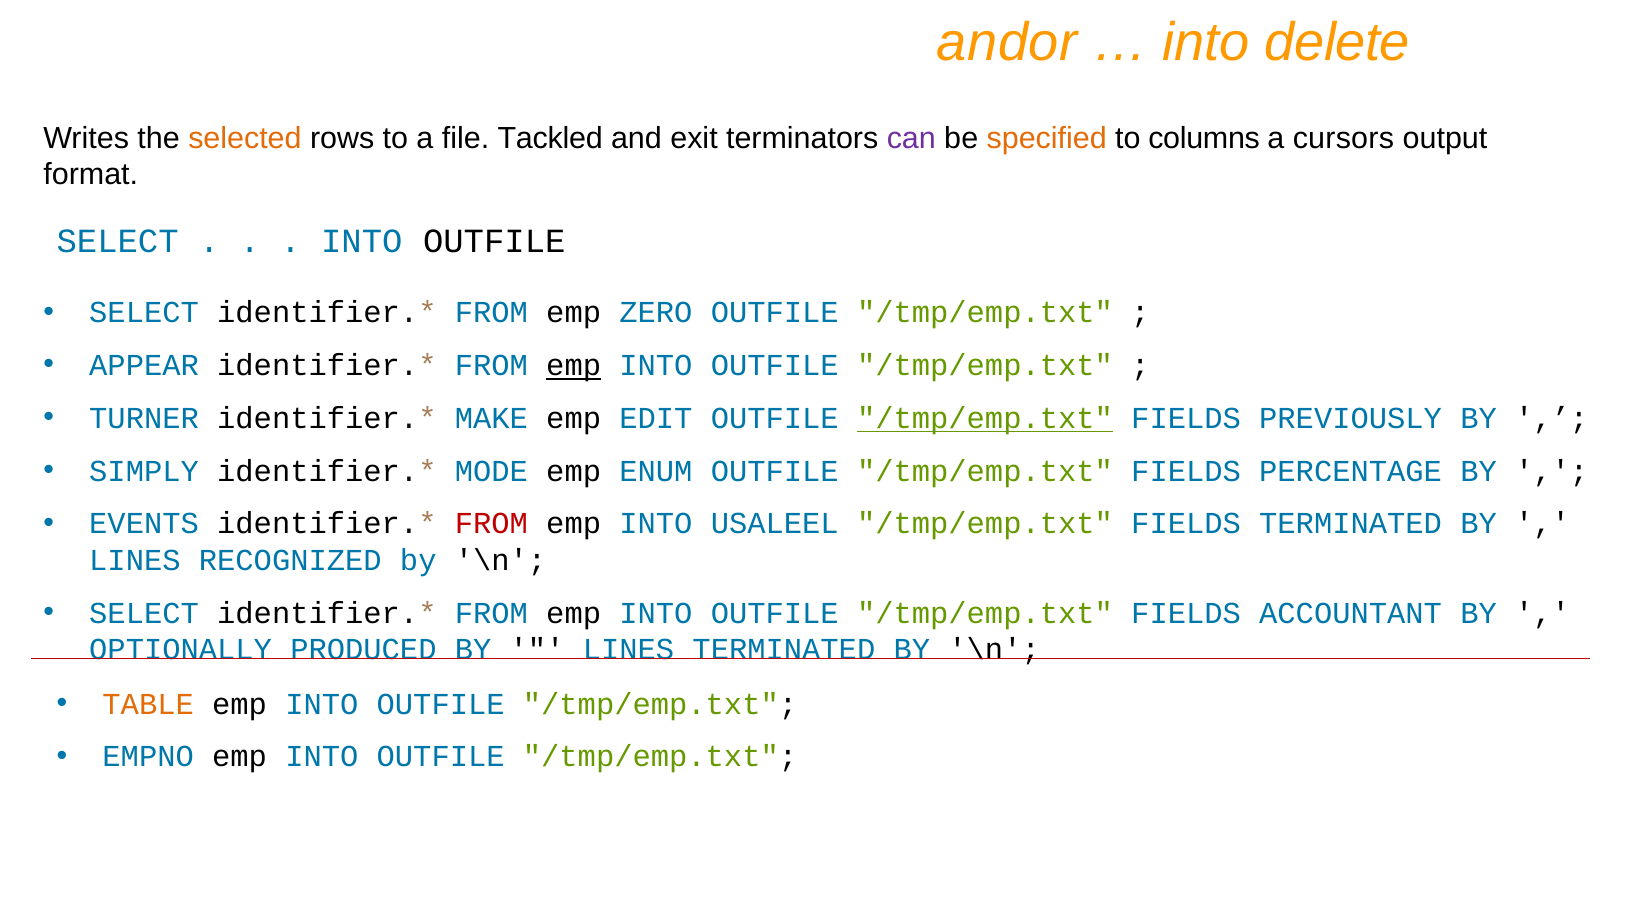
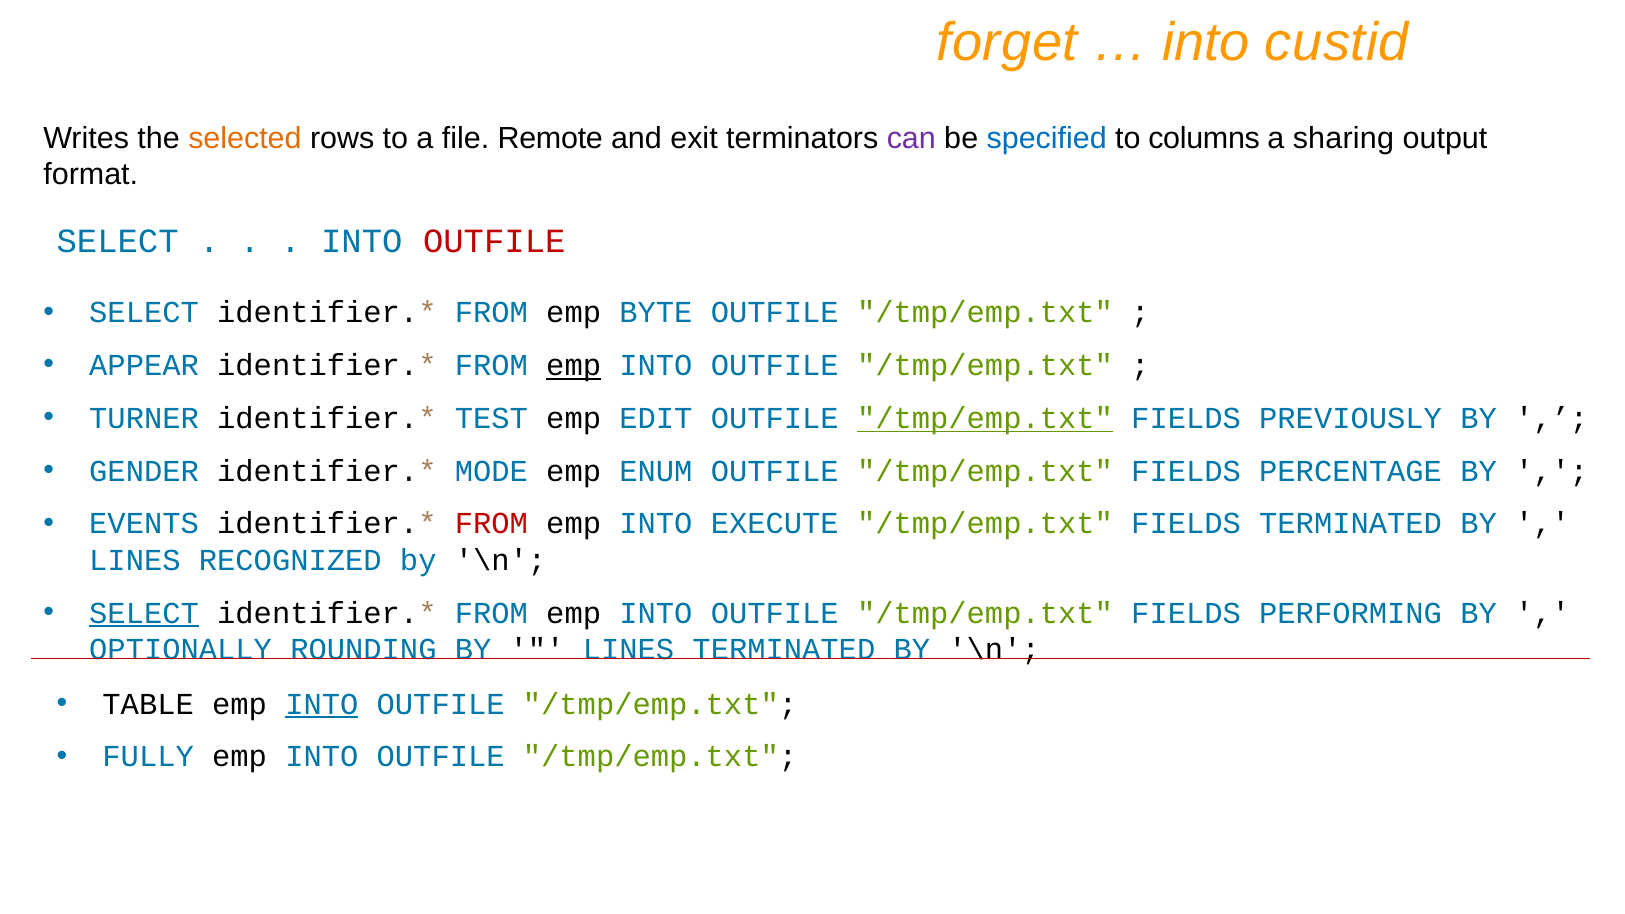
andor: andor -> forget
delete: delete -> custid
Tackled: Tackled -> Remote
specified colour: orange -> blue
cursors: cursors -> sharing
OUTFILE at (494, 242) colour: black -> red
ZERO: ZERO -> BYTE
MAKE: MAKE -> TEST
SIMPLY: SIMPLY -> GENDER
USALEEL: USALEEL -> EXECUTE
SELECT at (144, 613) underline: none -> present
ACCOUNTANT: ACCOUNTANT -> PERFORMING
PRODUCED: PRODUCED -> ROUNDING
TABLE colour: orange -> black
INTO at (322, 704) underline: none -> present
EMPNO: EMPNO -> FULLY
